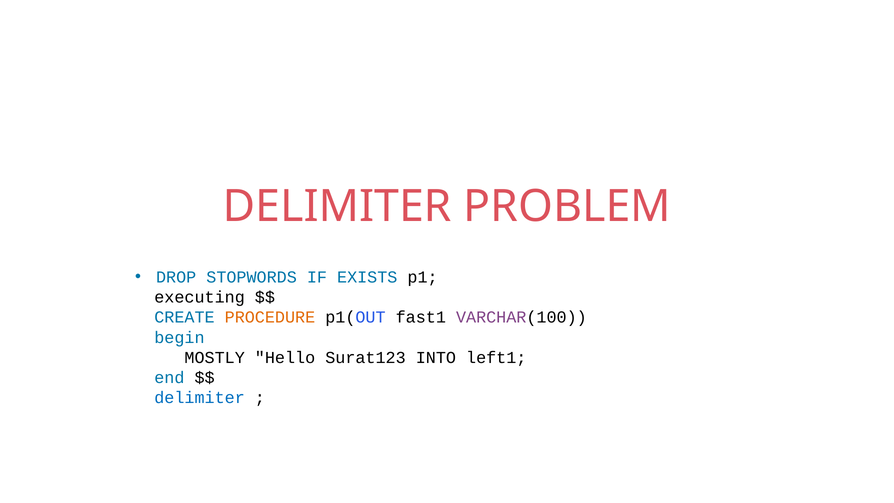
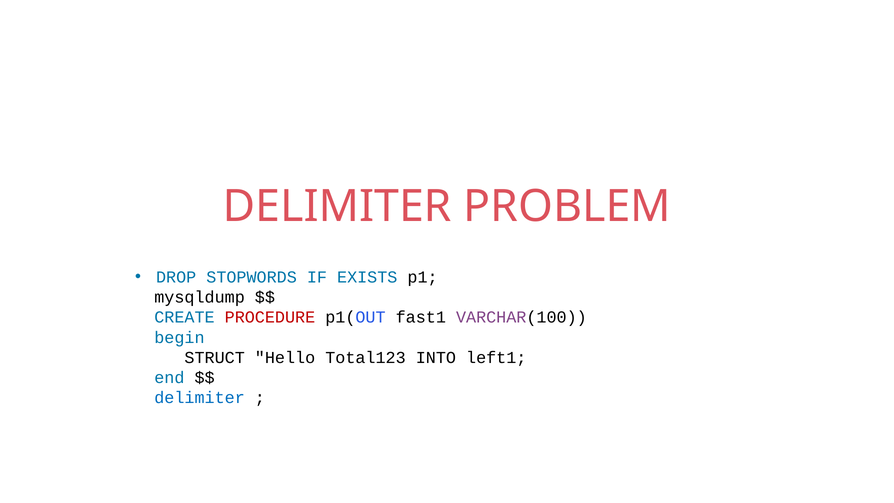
executing: executing -> mysqldump
PROCEDURE colour: orange -> red
MOSTLY: MOSTLY -> STRUCT
Surat123: Surat123 -> Total123
